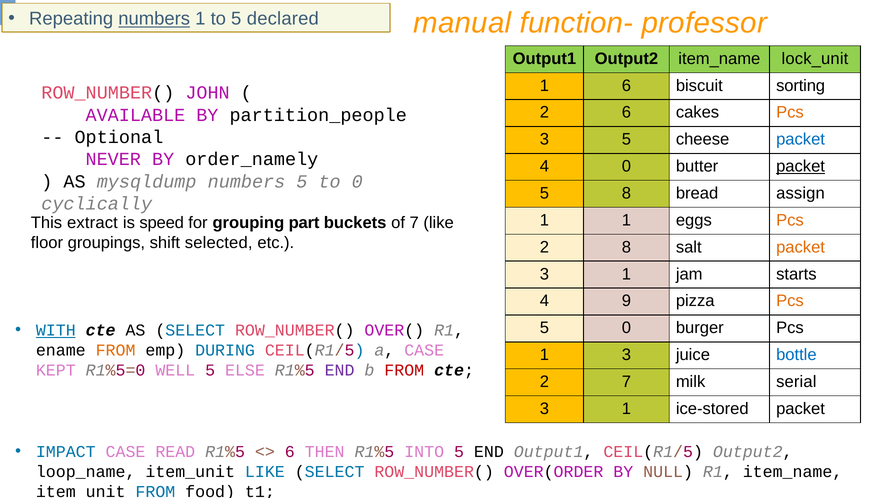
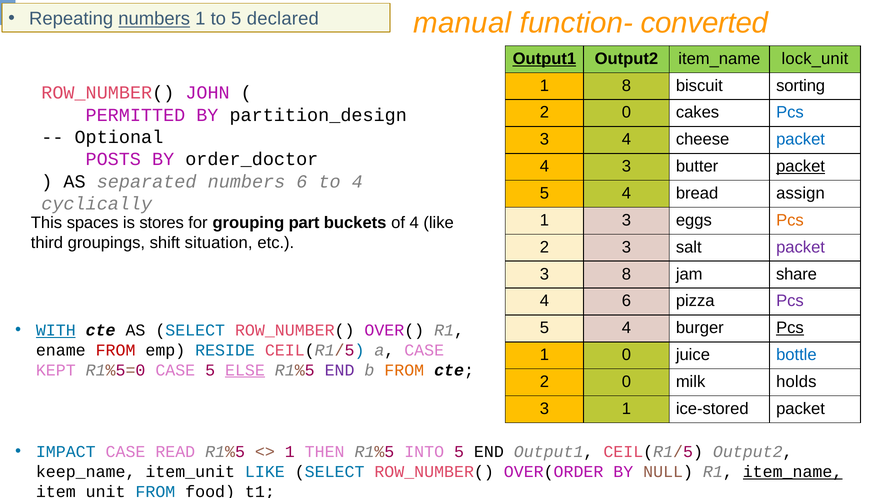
professor: professor -> converted
Output1 at (544, 59) underline: none -> present
1 6: 6 -> 8
6 at (626, 112): 6 -> 0
Pcs at (790, 112) colour: orange -> blue
AVAILABLE: AVAILABLE -> PERMITTED
partition_people: partition_people -> partition_design
3 5: 5 -> 4
NEVER: NEVER -> POSTS
order_namely: order_namely -> order_doctor
4 0: 0 -> 3
mysqldump: mysqldump -> separated
numbers 5: 5 -> 6
to 0: 0 -> 4
8 at (626, 193): 8 -> 4
1 1: 1 -> 3
extract: extract -> spaces
speed: speed -> stores
of 7: 7 -> 4
floor: floor -> third
selected: selected -> situation
2 8: 8 -> 3
packet at (801, 247) colour: orange -> purple
1 at (626, 274): 1 -> 8
starts: starts -> share
4 9: 9 -> 6
Pcs at (790, 301) colour: orange -> purple
0 at (626, 328): 0 -> 4
Pcs at (790, 328) underline: none -> present
FROM at (116, 350) colour: orange -> red
DURING: DURING -> RESIDE
1 3: 3 -> 0
R1%5=0 WELL: WELL -> CASE
ELSE underline: none -> present
FROM at (404, 370) colour: red -> orange
7 at (626, 382): 7 -> 0
serial: serial -> holds
6 at (290, 452): 6 -> 1
loop_name: loop_name -> keep_name
item_name at (793, 472) underline: none -> present
